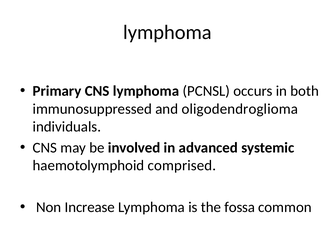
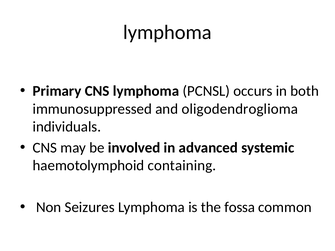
comprised: comprised -> containing
Increase: Increase -> Seizures
